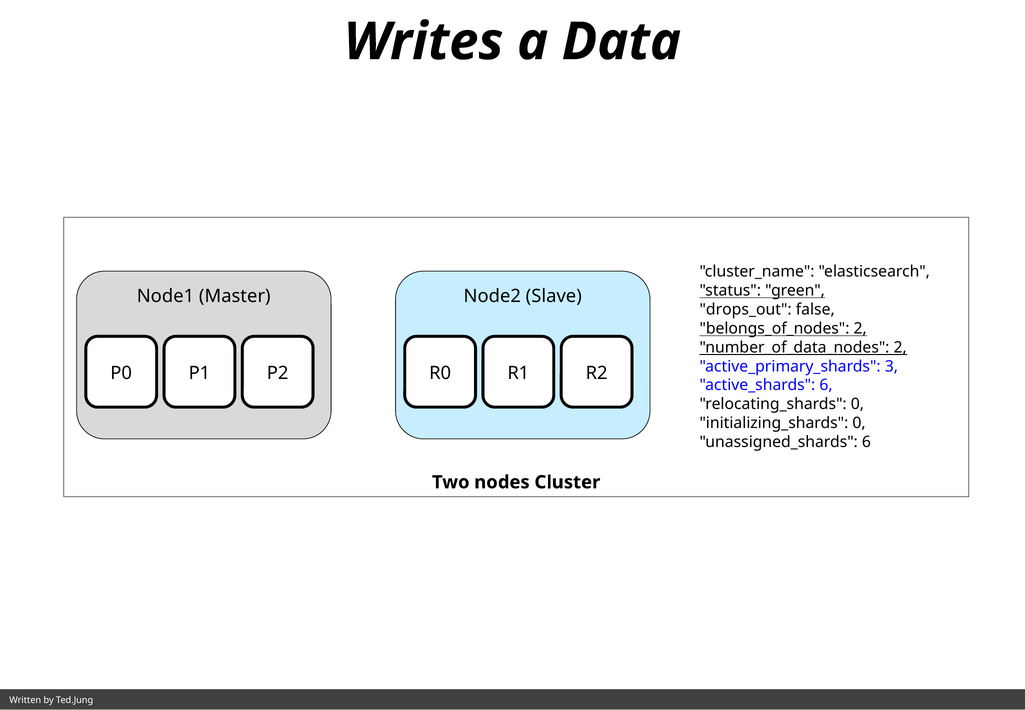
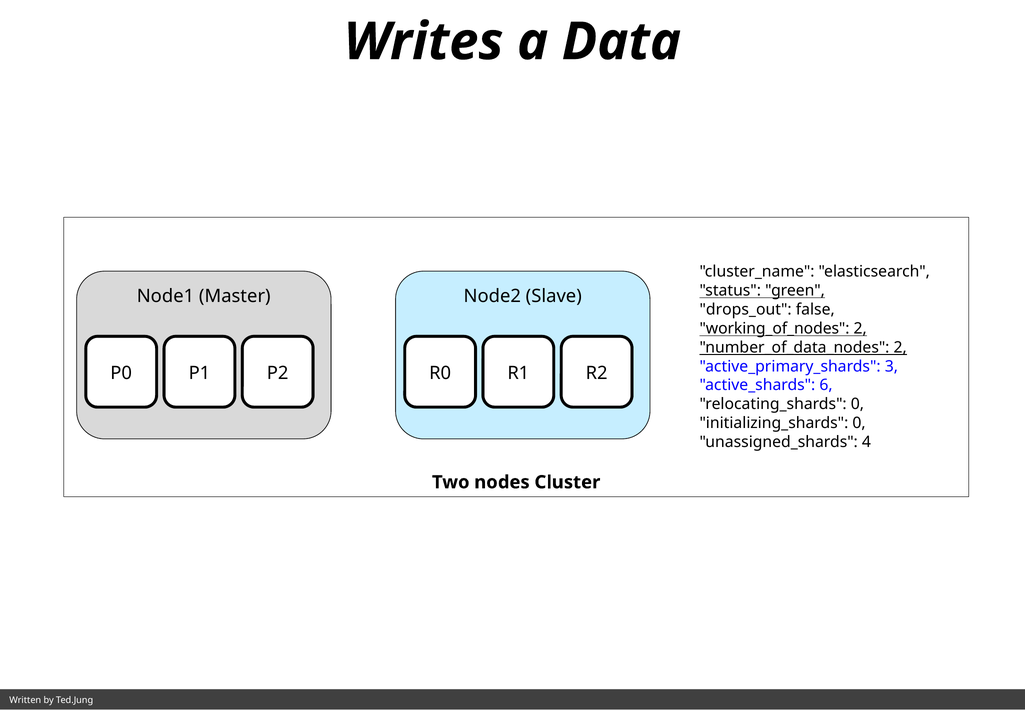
belongs_of_nodes: belongs_of_nodes -> working_of_nodes
unassigned_shards 6: 6 -> 4
